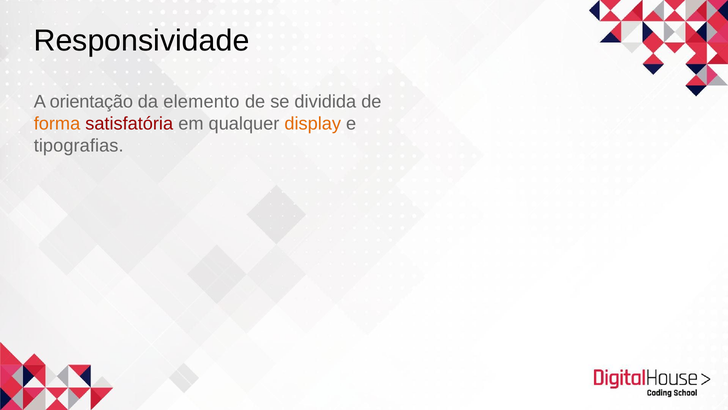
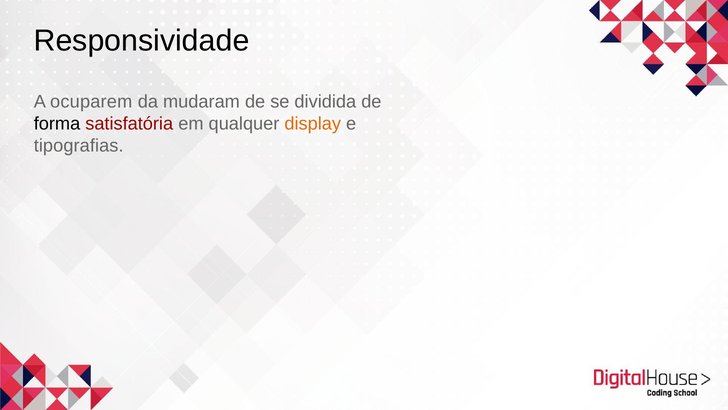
orientação: orientação -> ocuparem
elemento: elemento -> mudaram
forma colour: orange -> black
